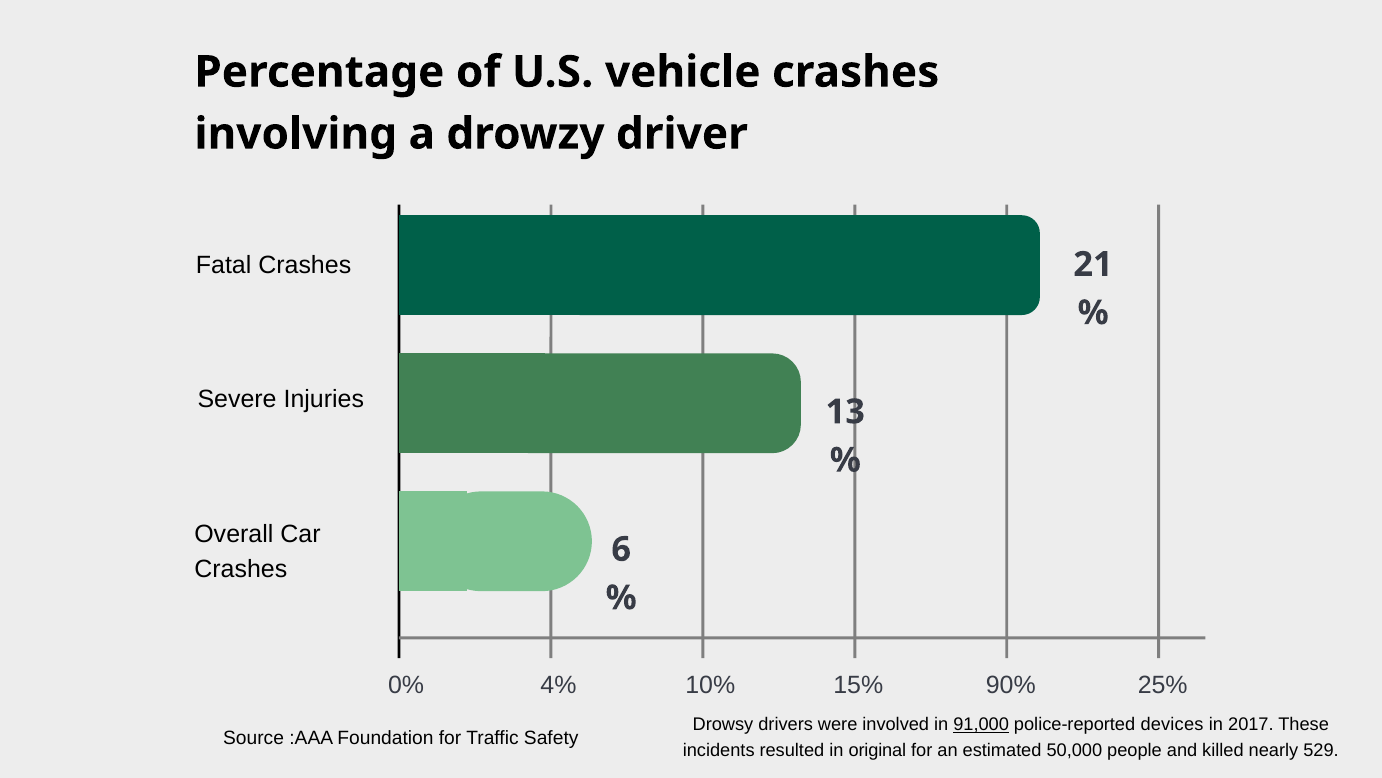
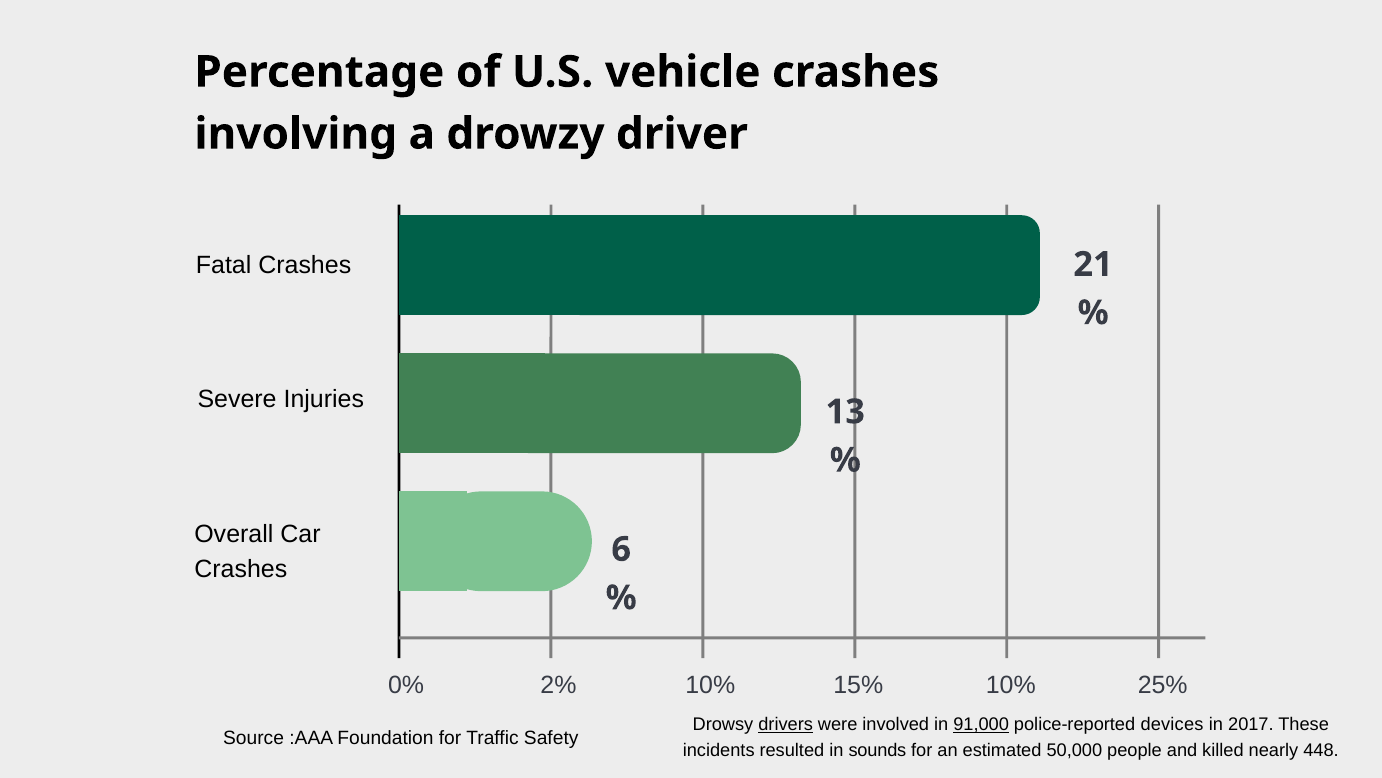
4%: 4% -> 2%
15% 90%: 90% -> 10%
drivers underline: none -> present
original: original -> sounds
529: 529 -> 448
